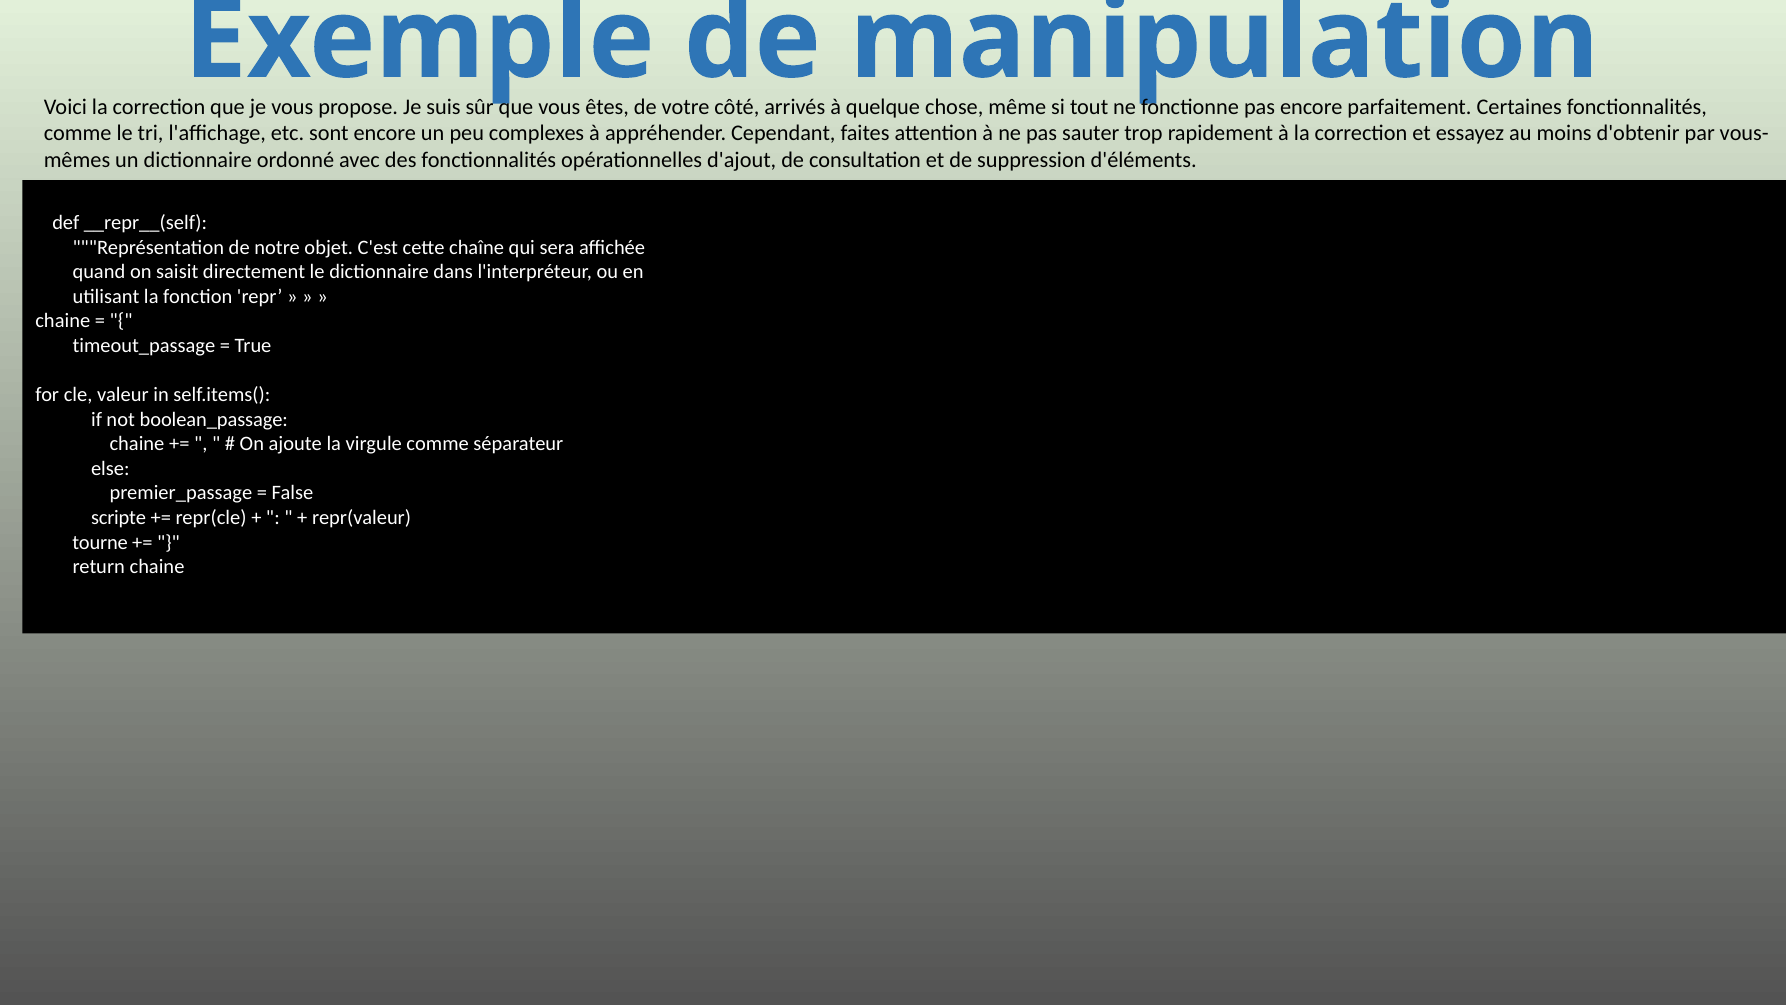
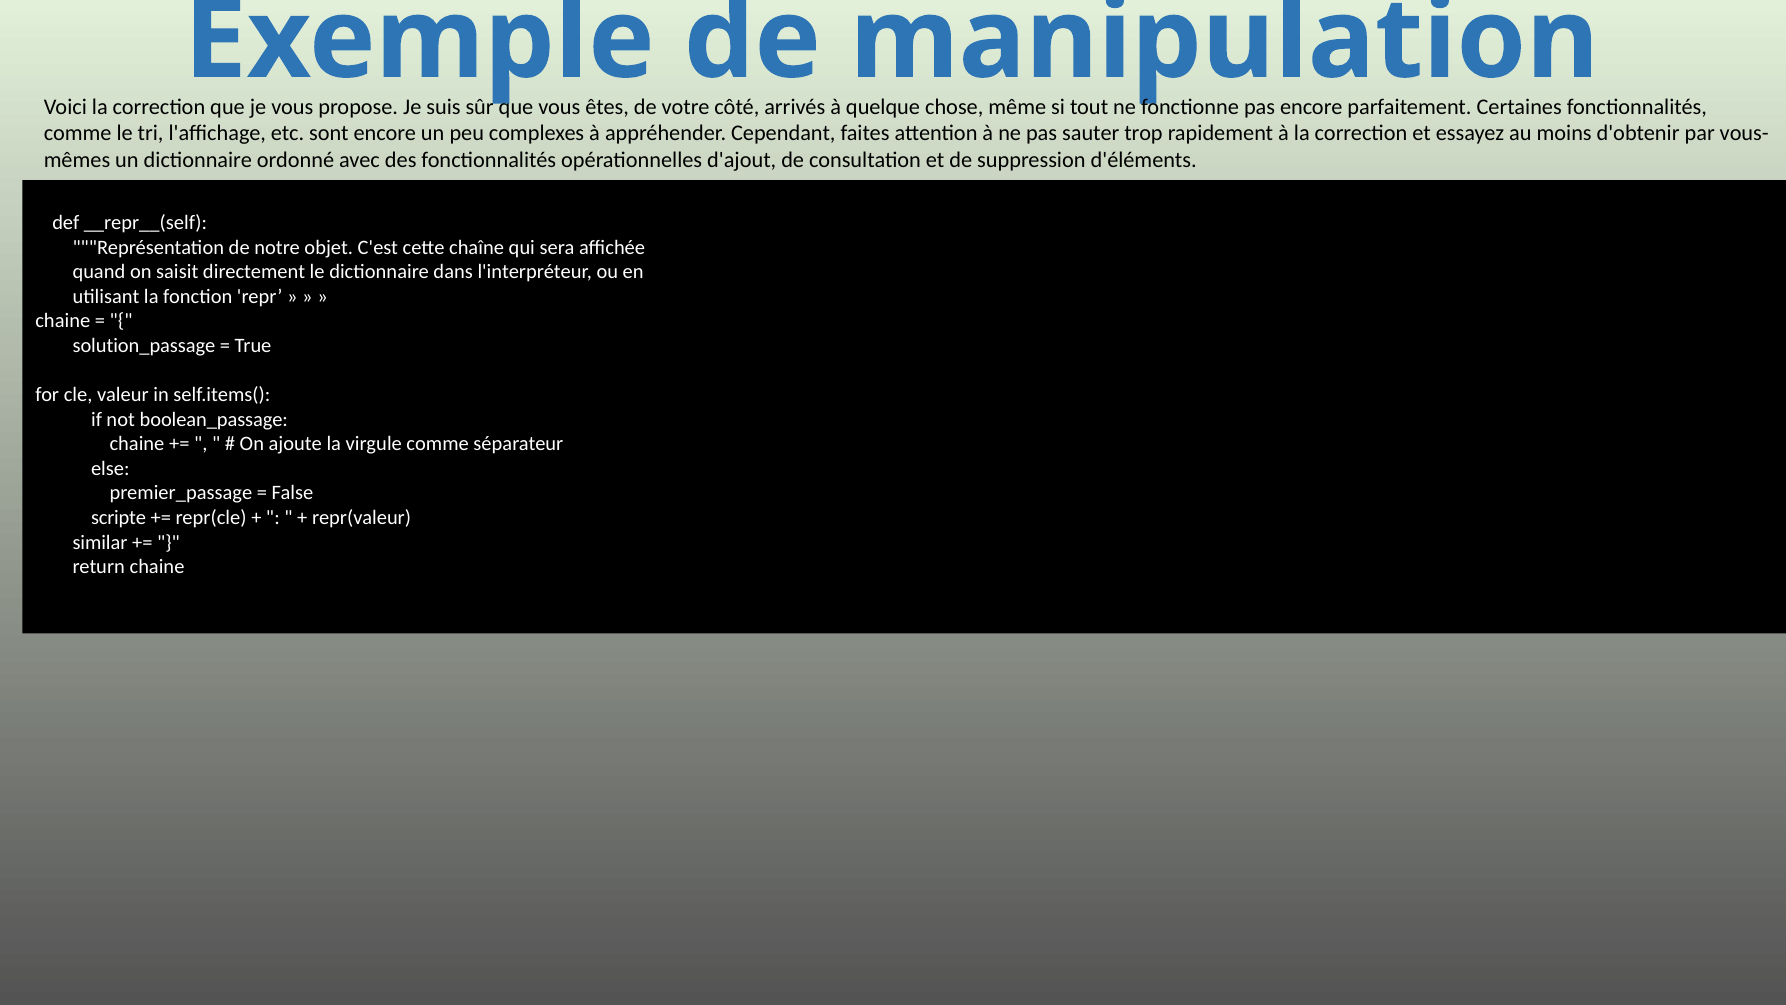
timeout_passage: timeout_passage -> solution_passage
tourne: tourne -> similar
